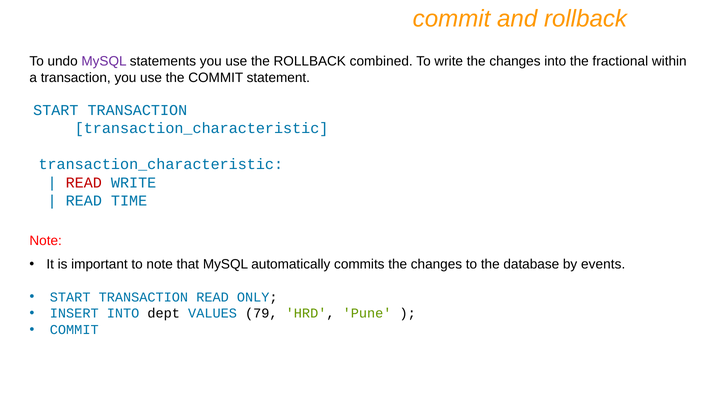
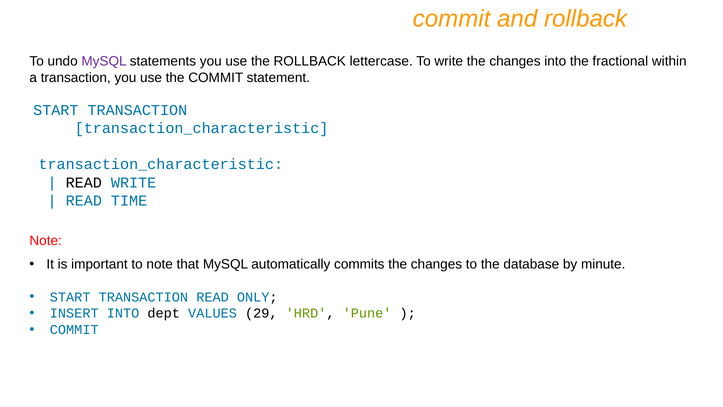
combined: combined -> lettercase
READ at (84, 182) colour: red -> black
events: events -> minute
79: 79 -> 29
